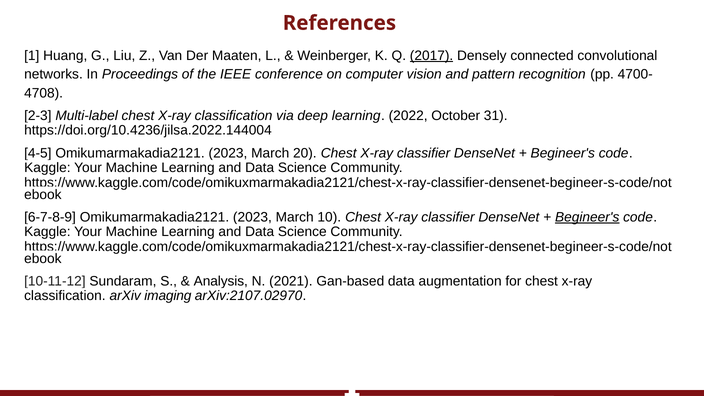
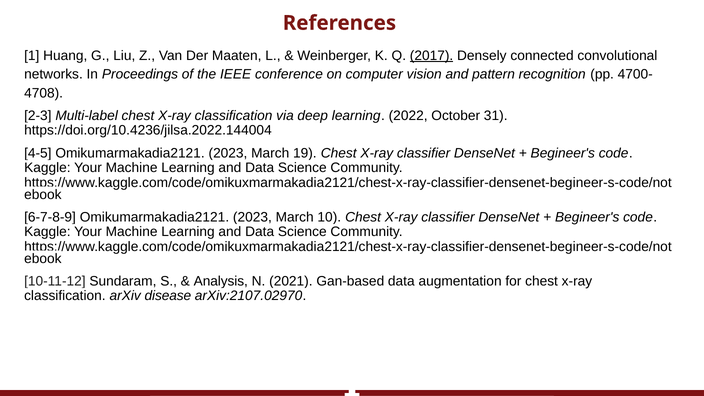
20: 20 -> 19
Begineer's at (587, 217) underline: present -> none
imaging: imaging -> disease
